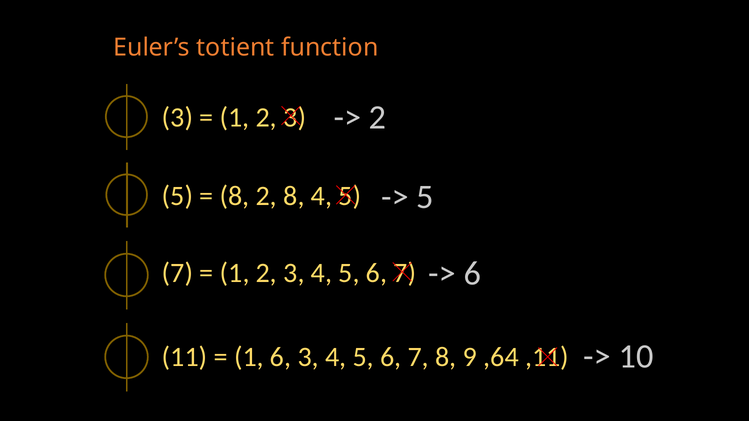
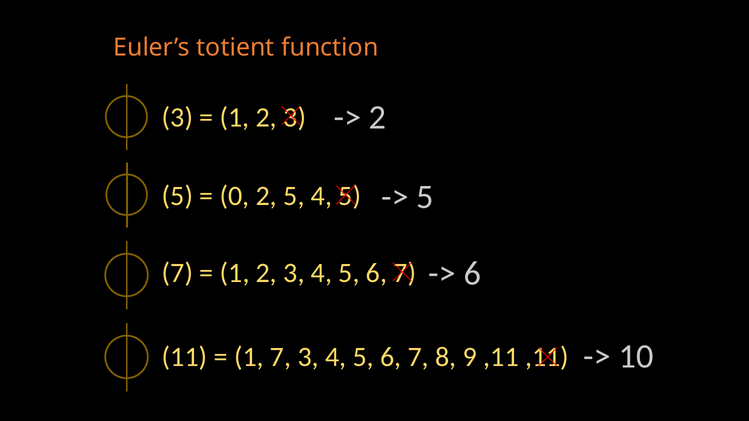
8 at (235, 196): 8 -> 0
2 8: 8 -> 5
1 6: 6 -> 7
9 ,64: ,64 -> ,11
